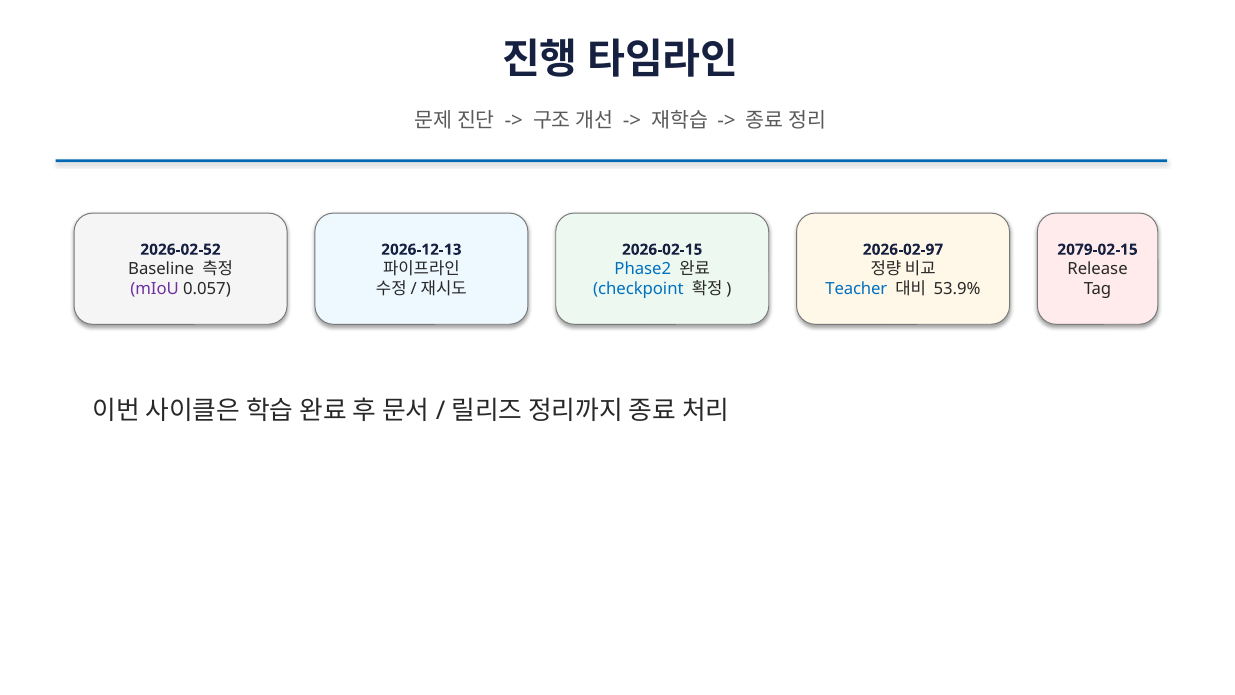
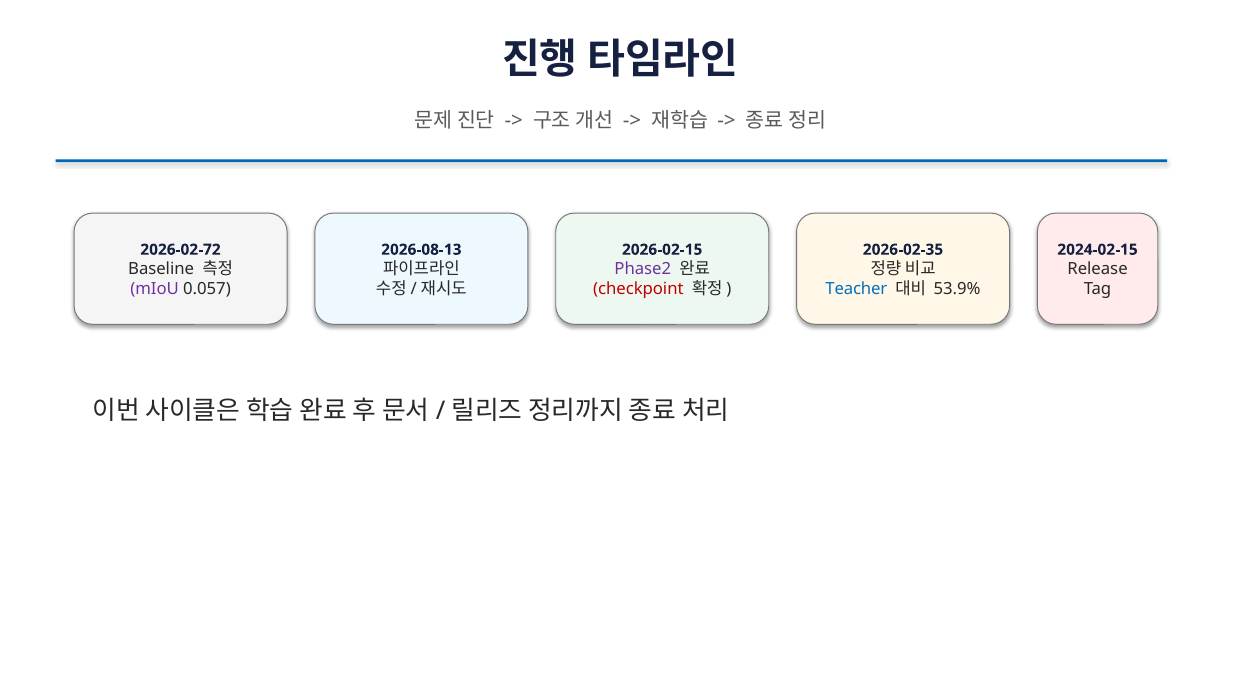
2026-02-52: 2026-02-52 -> 2026-02-72
2026-12-13: 2026-12-13 -> 2026-08-13
2026-02-97: 2026-02-97 -> 2026-02-35
2079-02-15: 2079-02-15 -> 2024-02-15
Phase2 colour: blue -> purple
checkpoint colour: blue -> red
